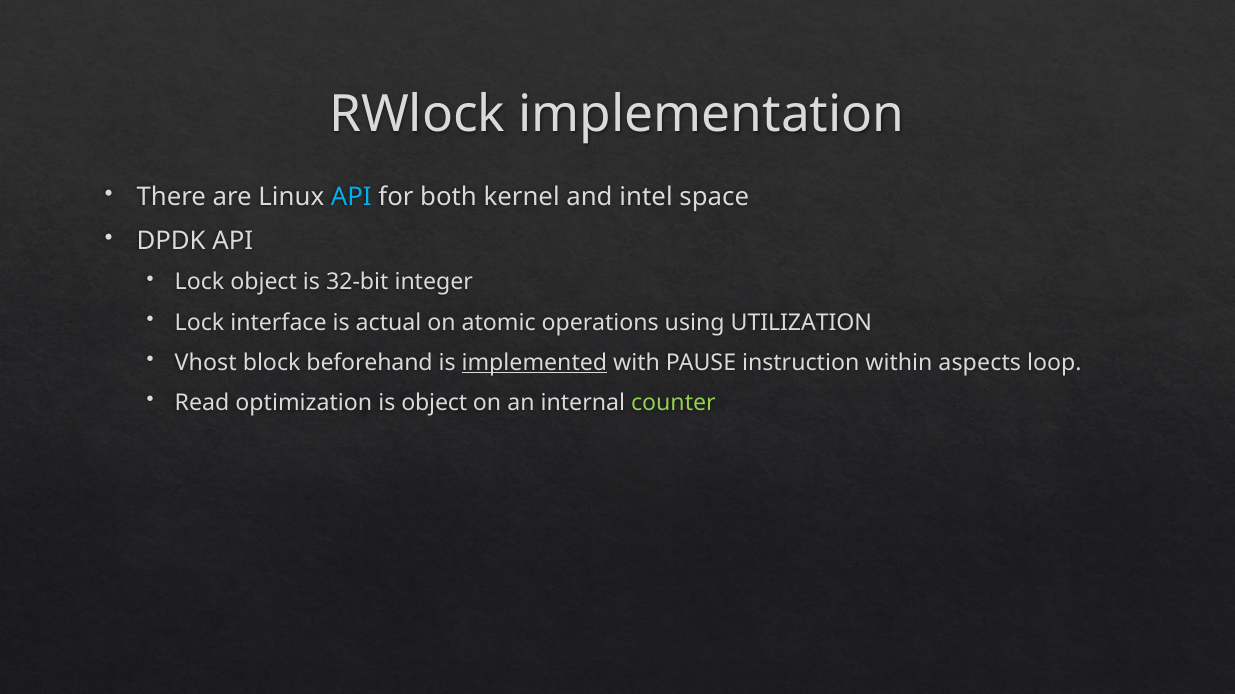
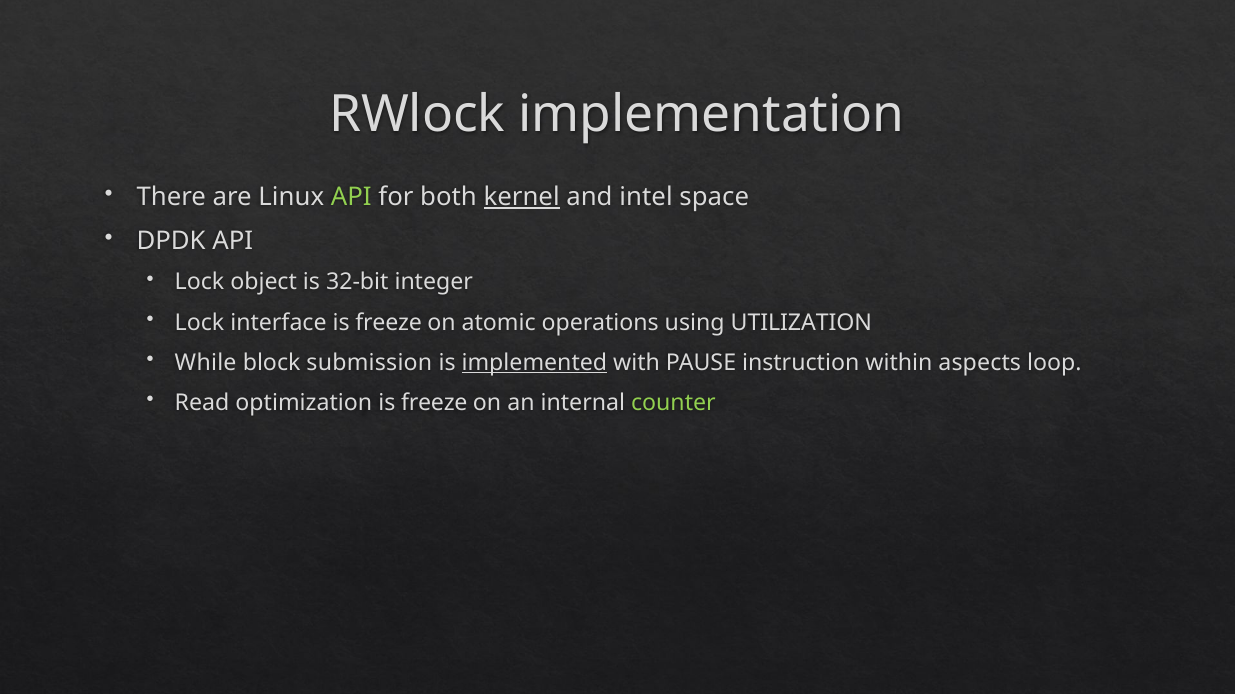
API at (351, 197) colour: light blue -> light green
kernel underline: none -> present
interface is actual: actual -> freeze
Vhost: Vhost -> While
beforehand: beforehand -> submission
object at (434, 403): object -> freeze
